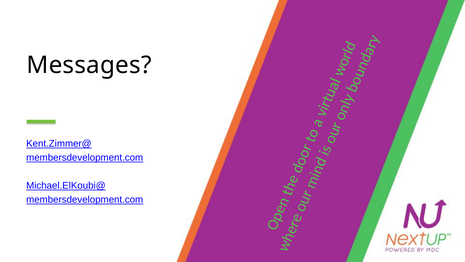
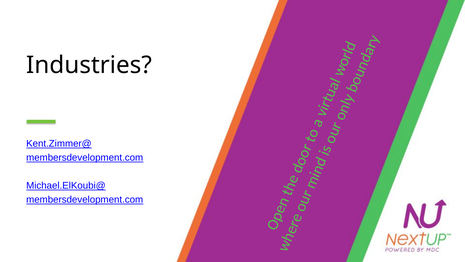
Messages: Messages -> Industries
